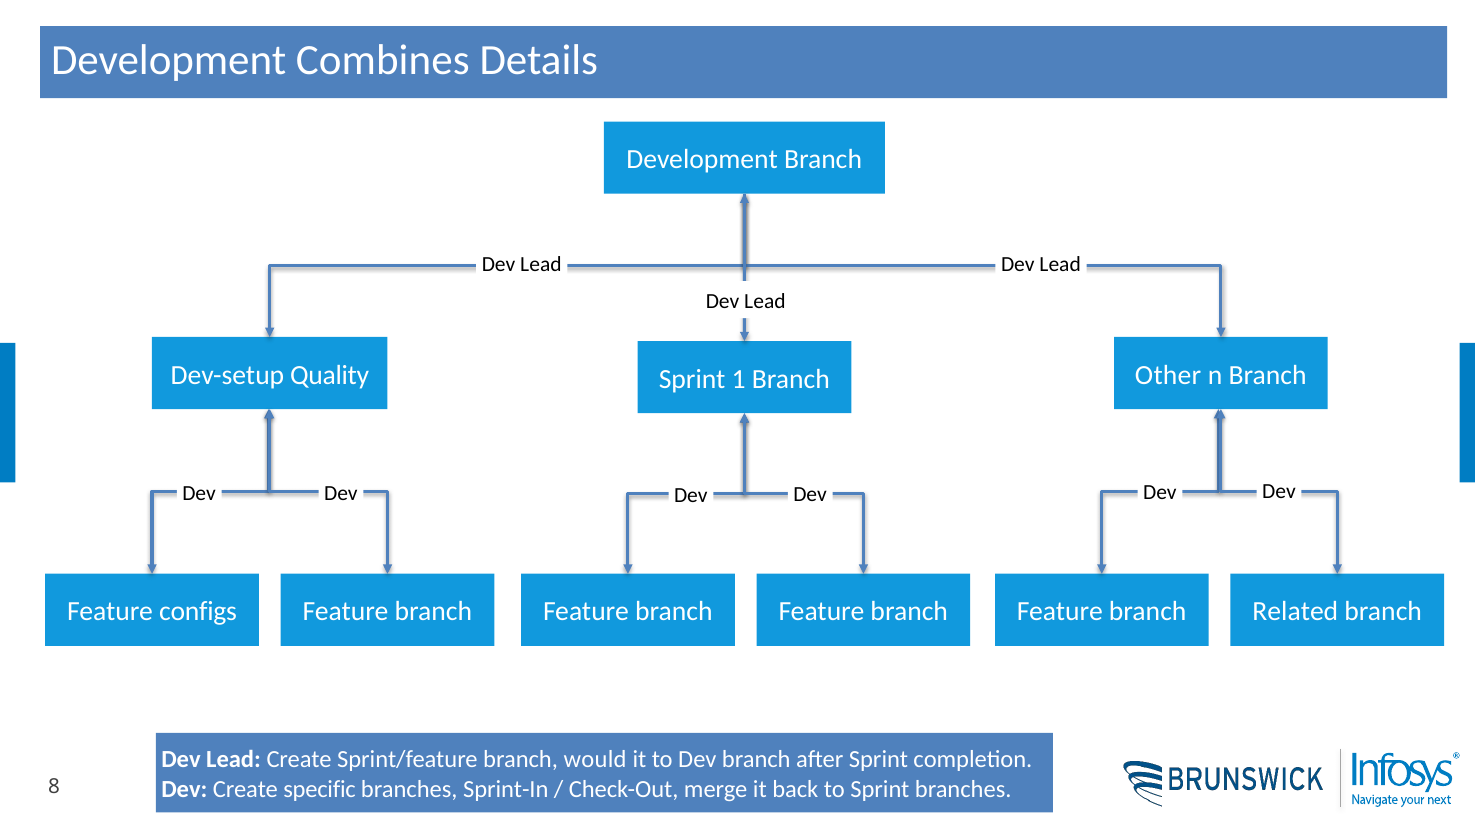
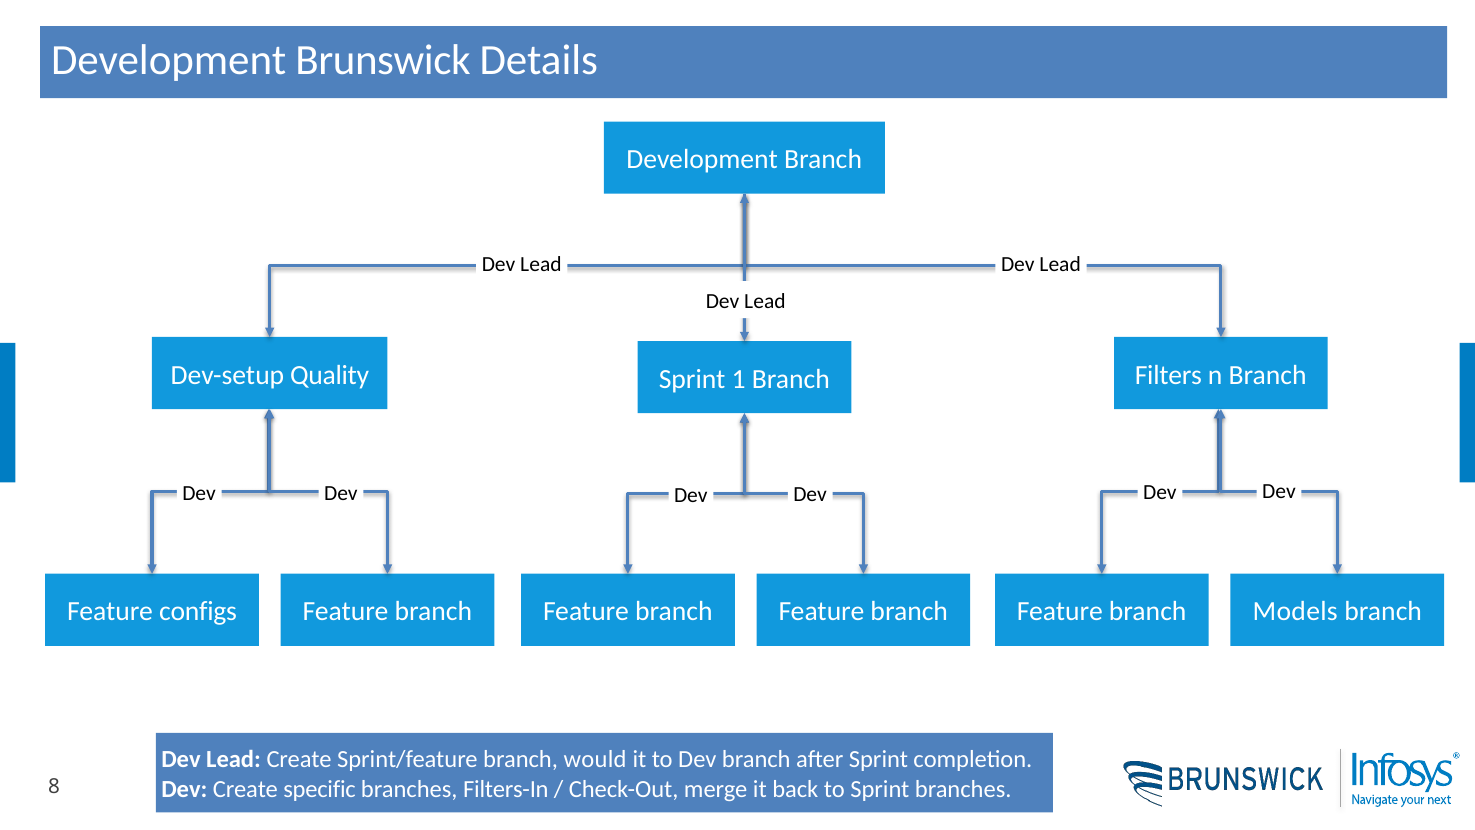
Combines: Combines -> Brunswick
Other: Other -> Filters
Related: Related -> Models
Sprint-In: Sprint-In -> Filters-In
